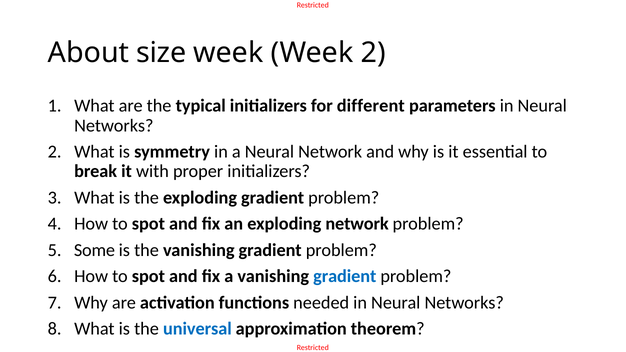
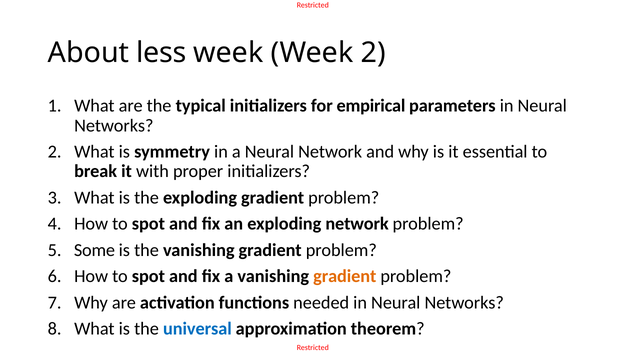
size: size -> less
different: different -> empirical
gradient at (345, 277) colour: blue -> orange
